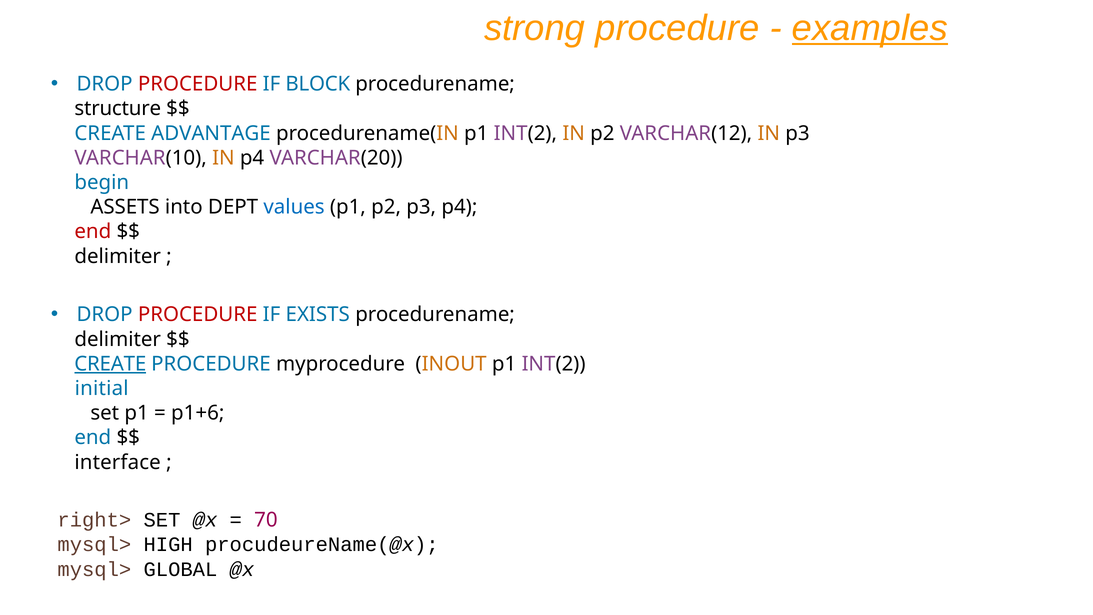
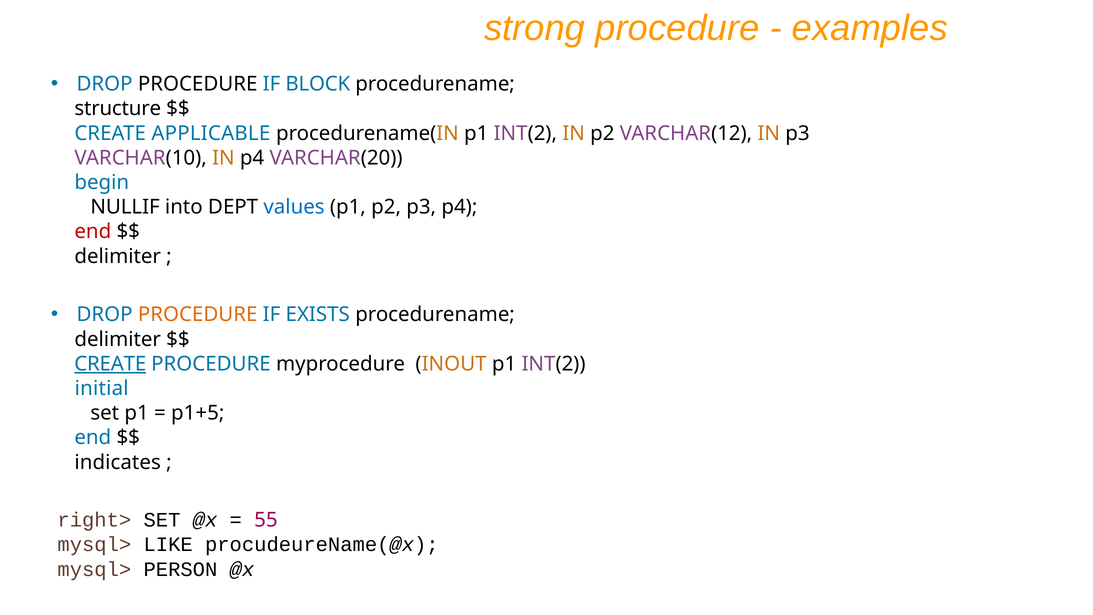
examples underline: present -> none
PROCEDURE at (198, 84) colour: red -> black
ADVANTAGE: ADVANTAGE -> APPLICABLE
ASSETS: ASSETS -> NULLIF
PROCEDURE at (198, 315) colour: red -> orange
p1+6: p1+6 -> p1+5
interface: interface -> indicates
70: 70 -> 55
HIGH: HIGH -> LIKE
GLOBAL: GLOBAL -> PERSON
